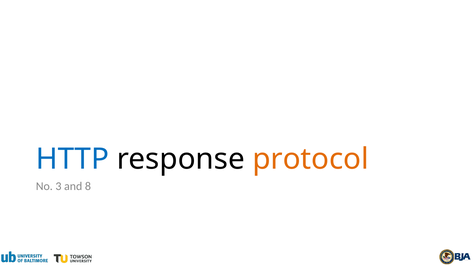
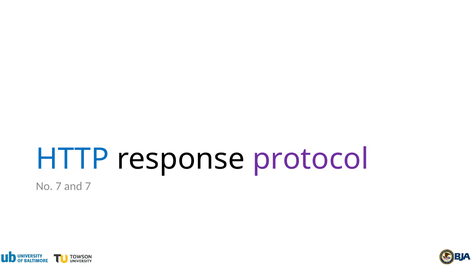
protocol colour: orange -> purple
No 3: 3 -> 7
and 8: 8 -> 7
